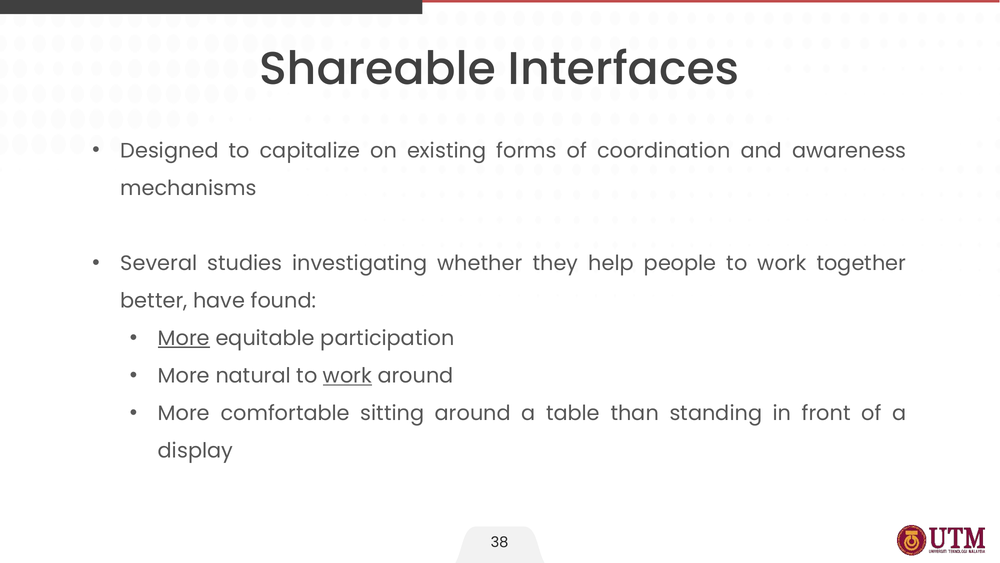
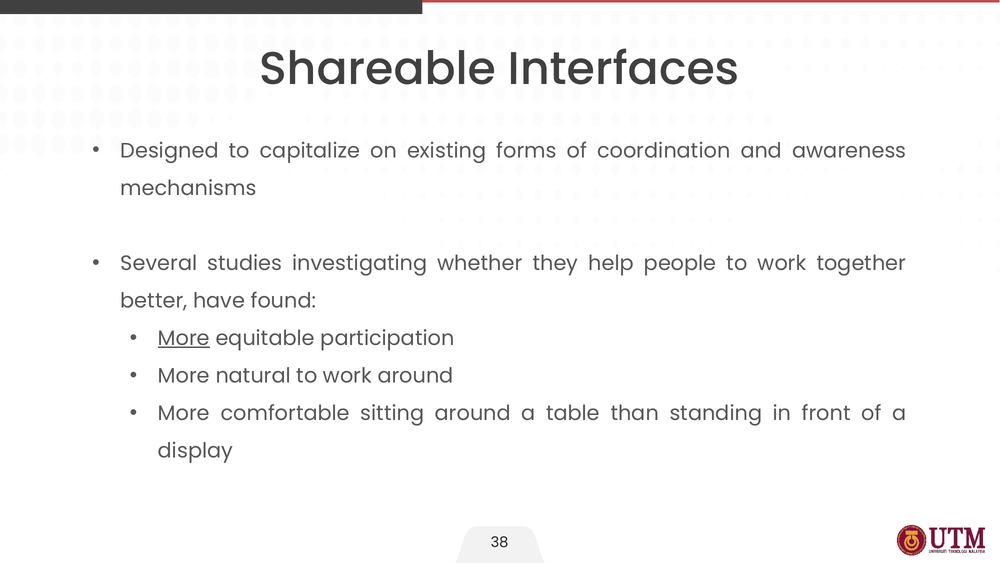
work at (347, 376) underline: present -> none
